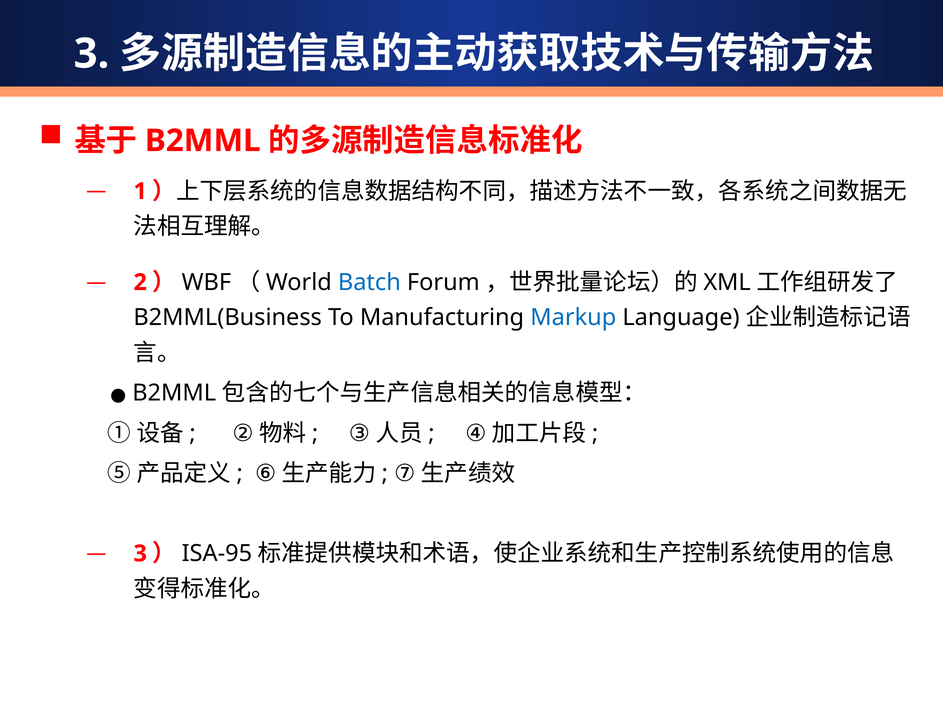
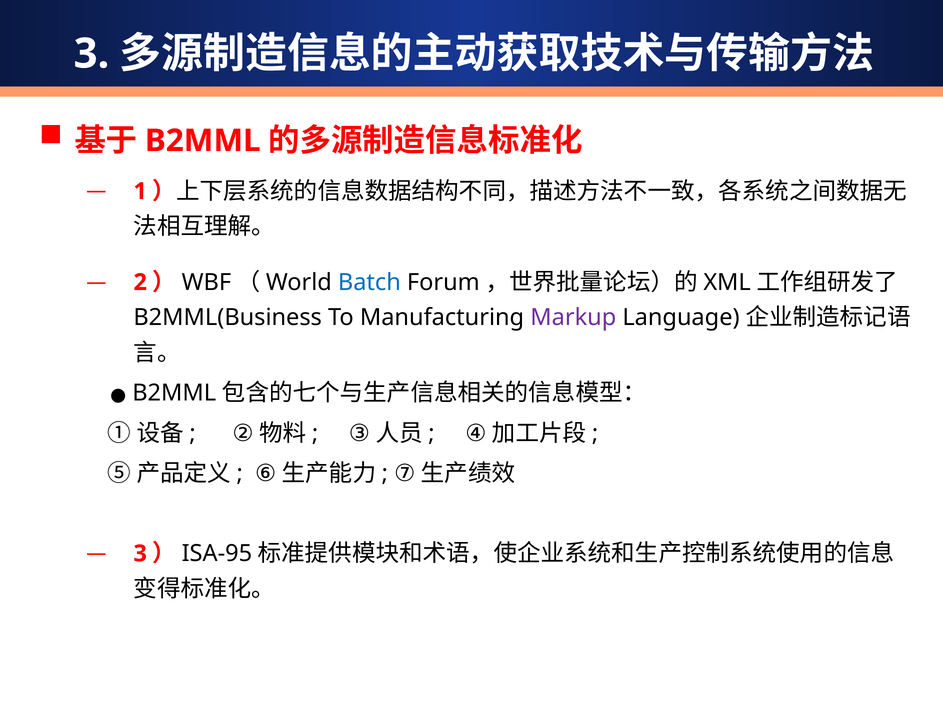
Markup colour: blue -> purple
